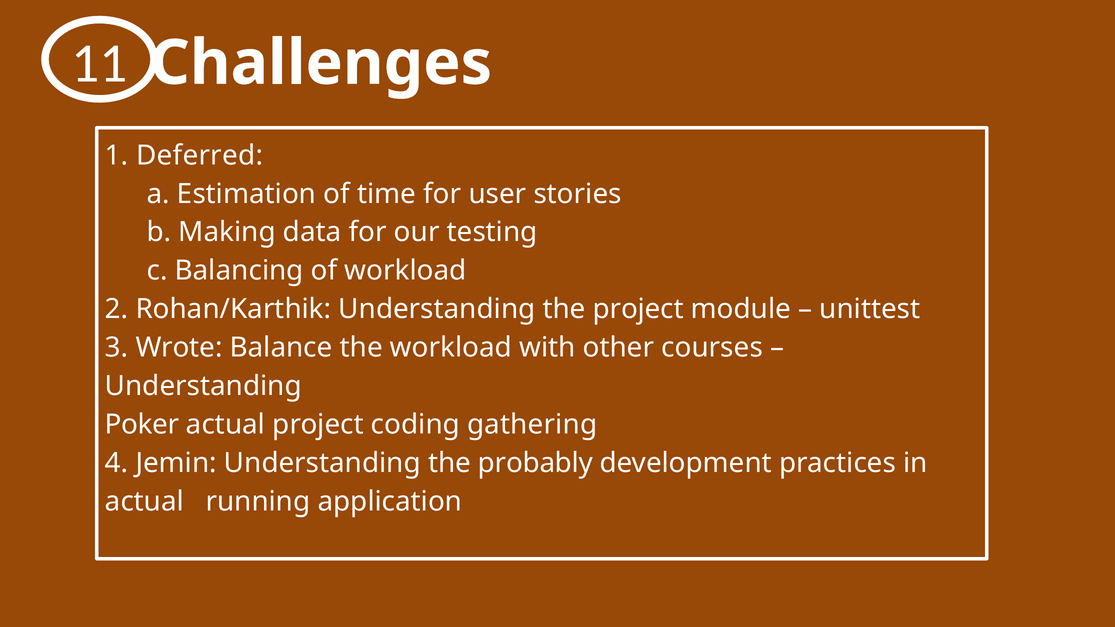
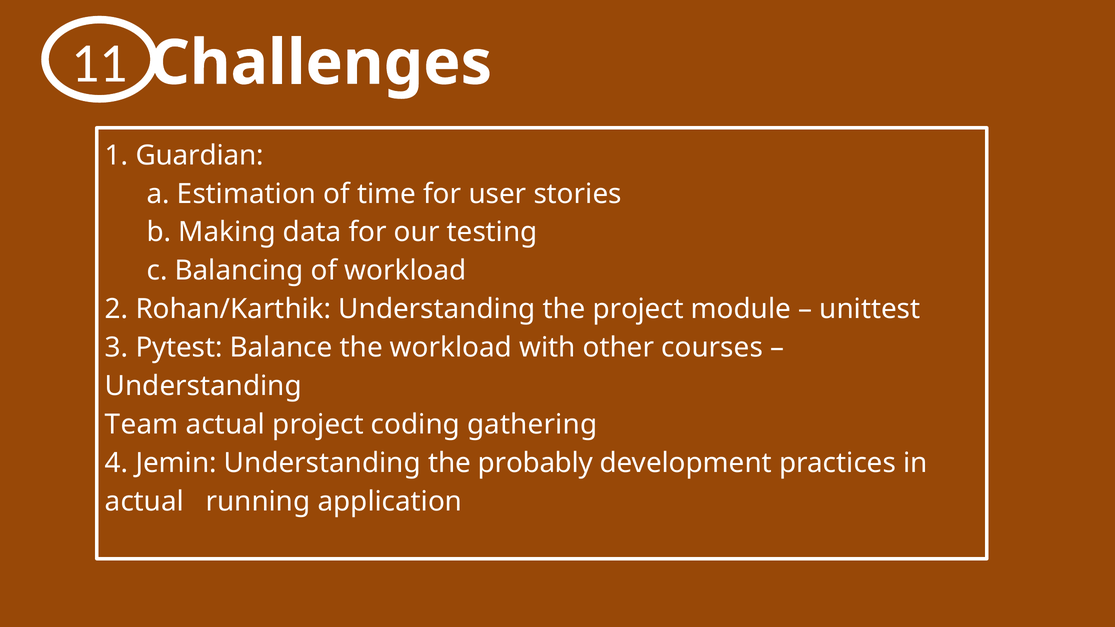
Deferred: Deferred -> Guardian
Wrote: Wrote -> Pytest
Poker: Poker -> Team
